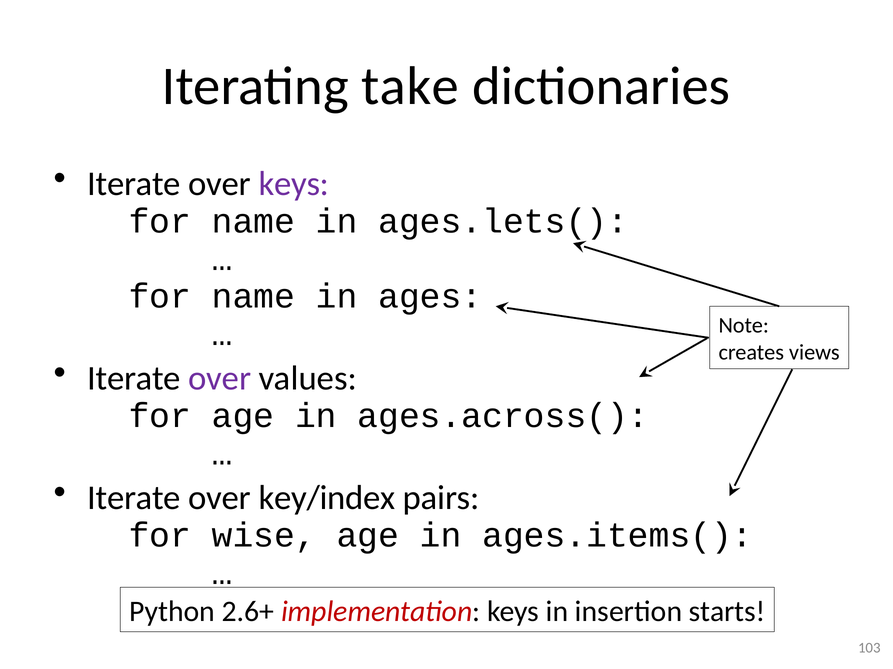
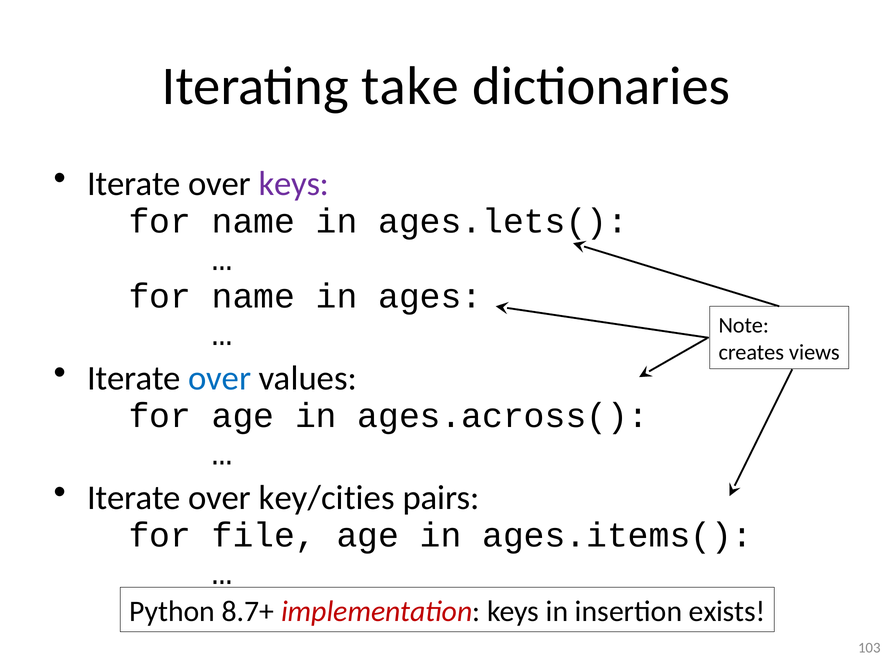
over at (220, 379) colour: purple -> blue
key/index: key/index -> key/cities
wise: wise -> file
2.6+: 2.6+ -> 8.7+
starts: starts -> exists
